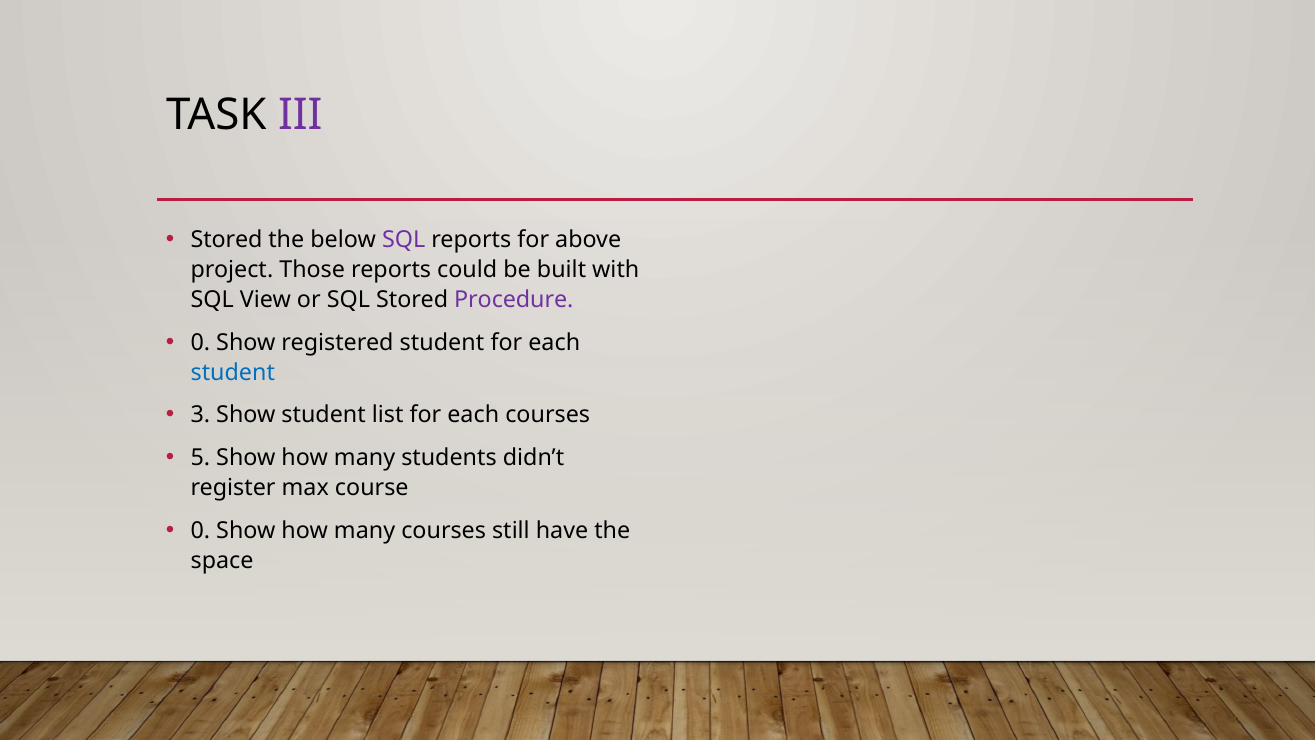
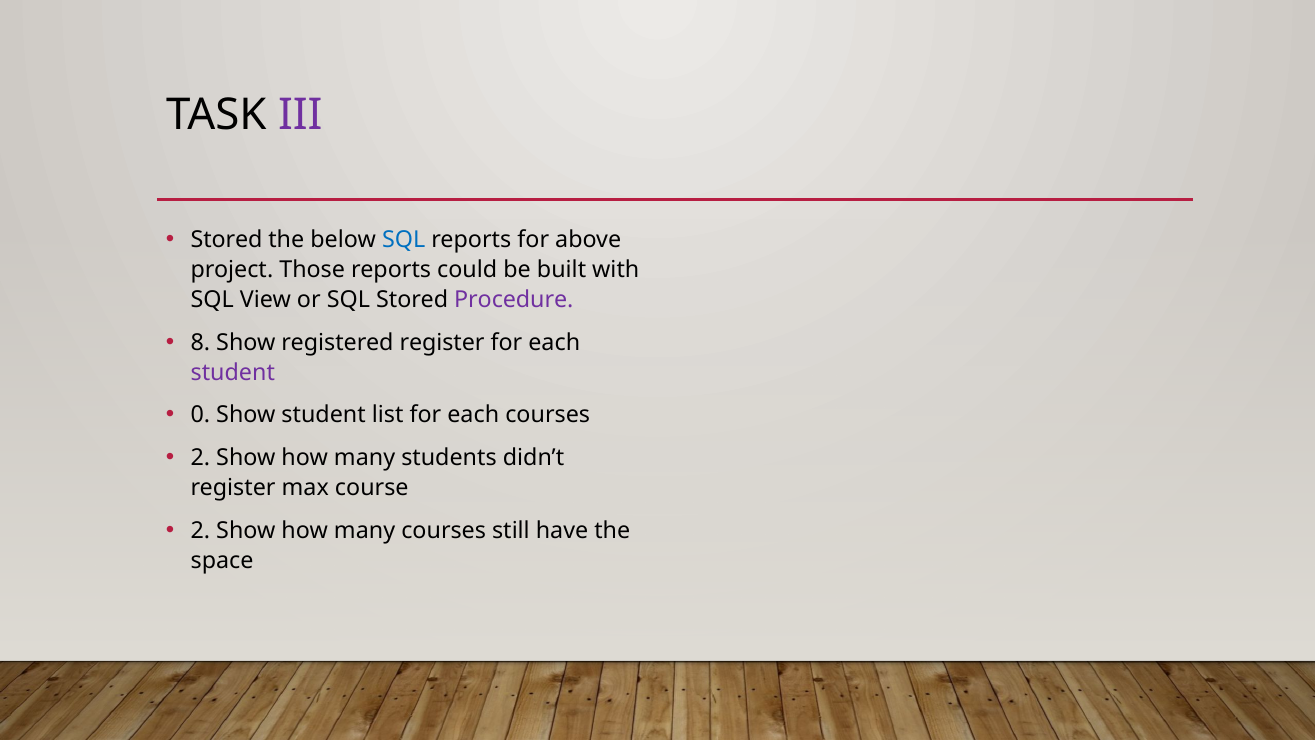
SQL at (404, 240) colour: purple -> blue
0 at (200, 342): 0 -> 8
registered student: student -> register
student at (233, 373) colour: blue -> purple
3: 3 -> 0
5 at (200, 458): 5 -> 2
0 at (200, 530): 0 -> 2
